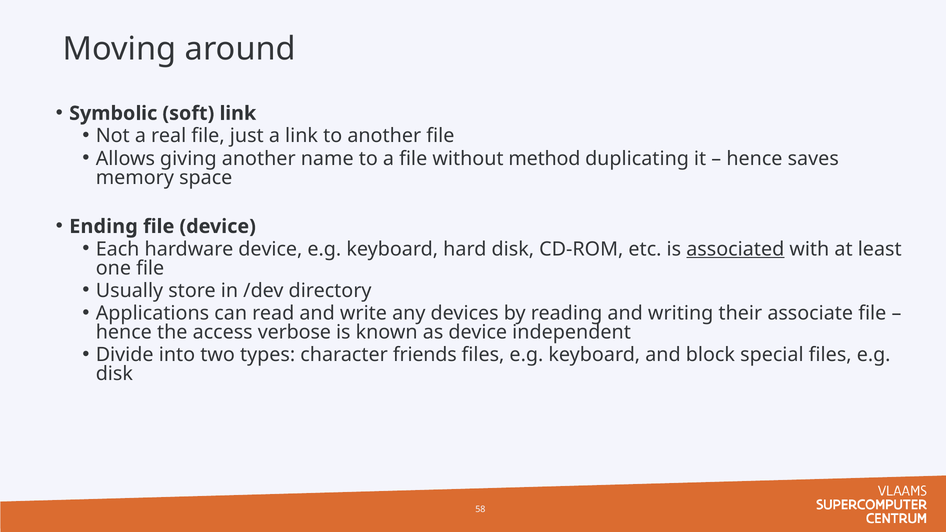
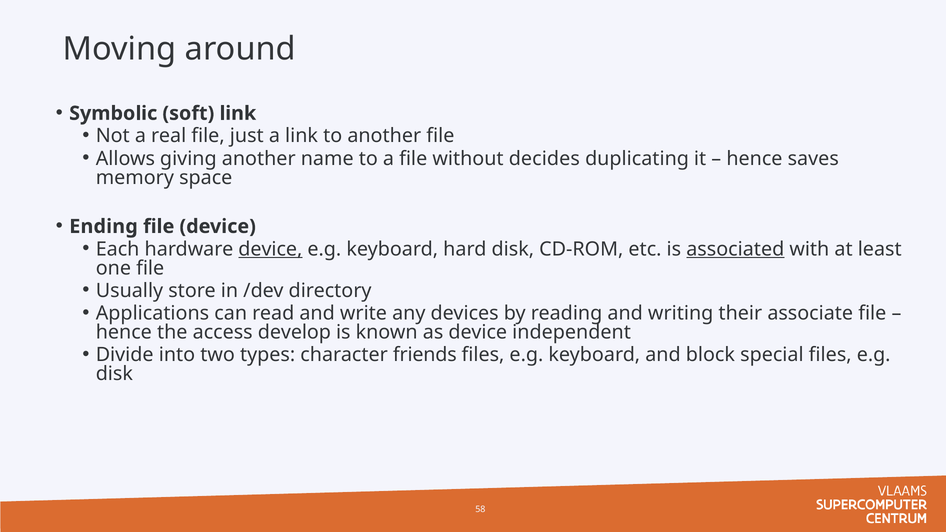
method: method -> decides
device at (270, 249) underline: none -> present
verbose: verbose -> develop
